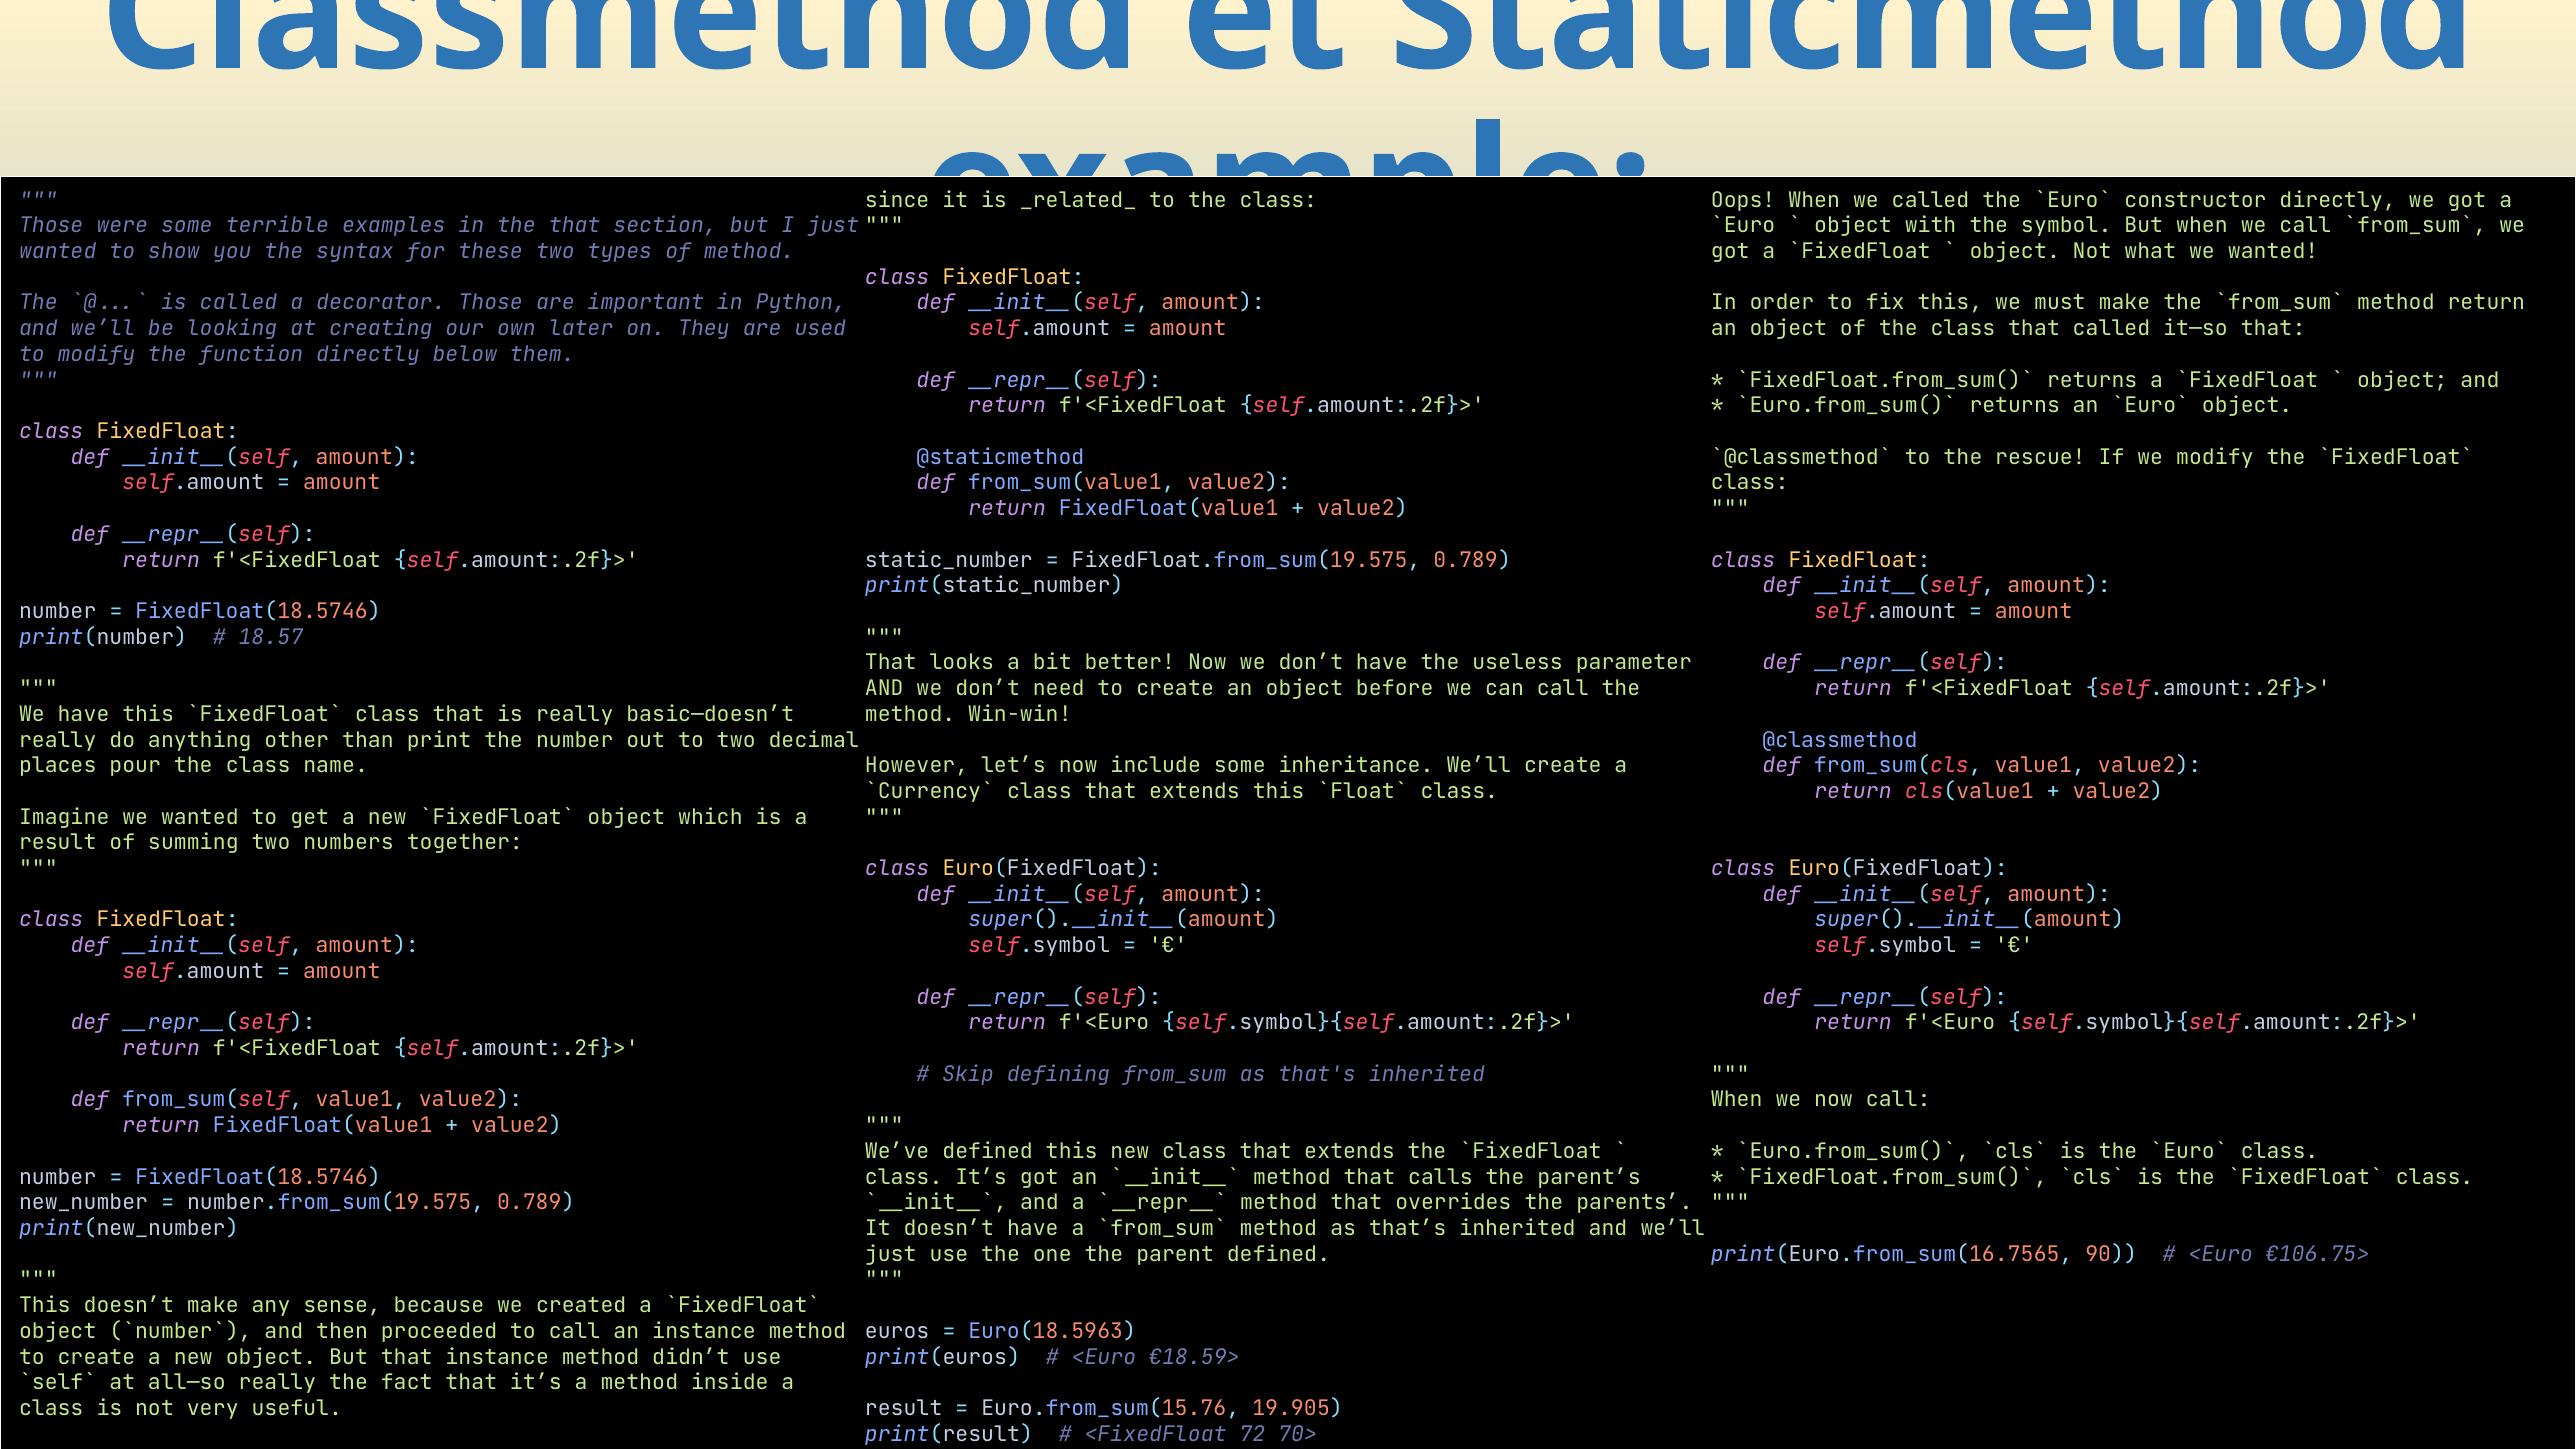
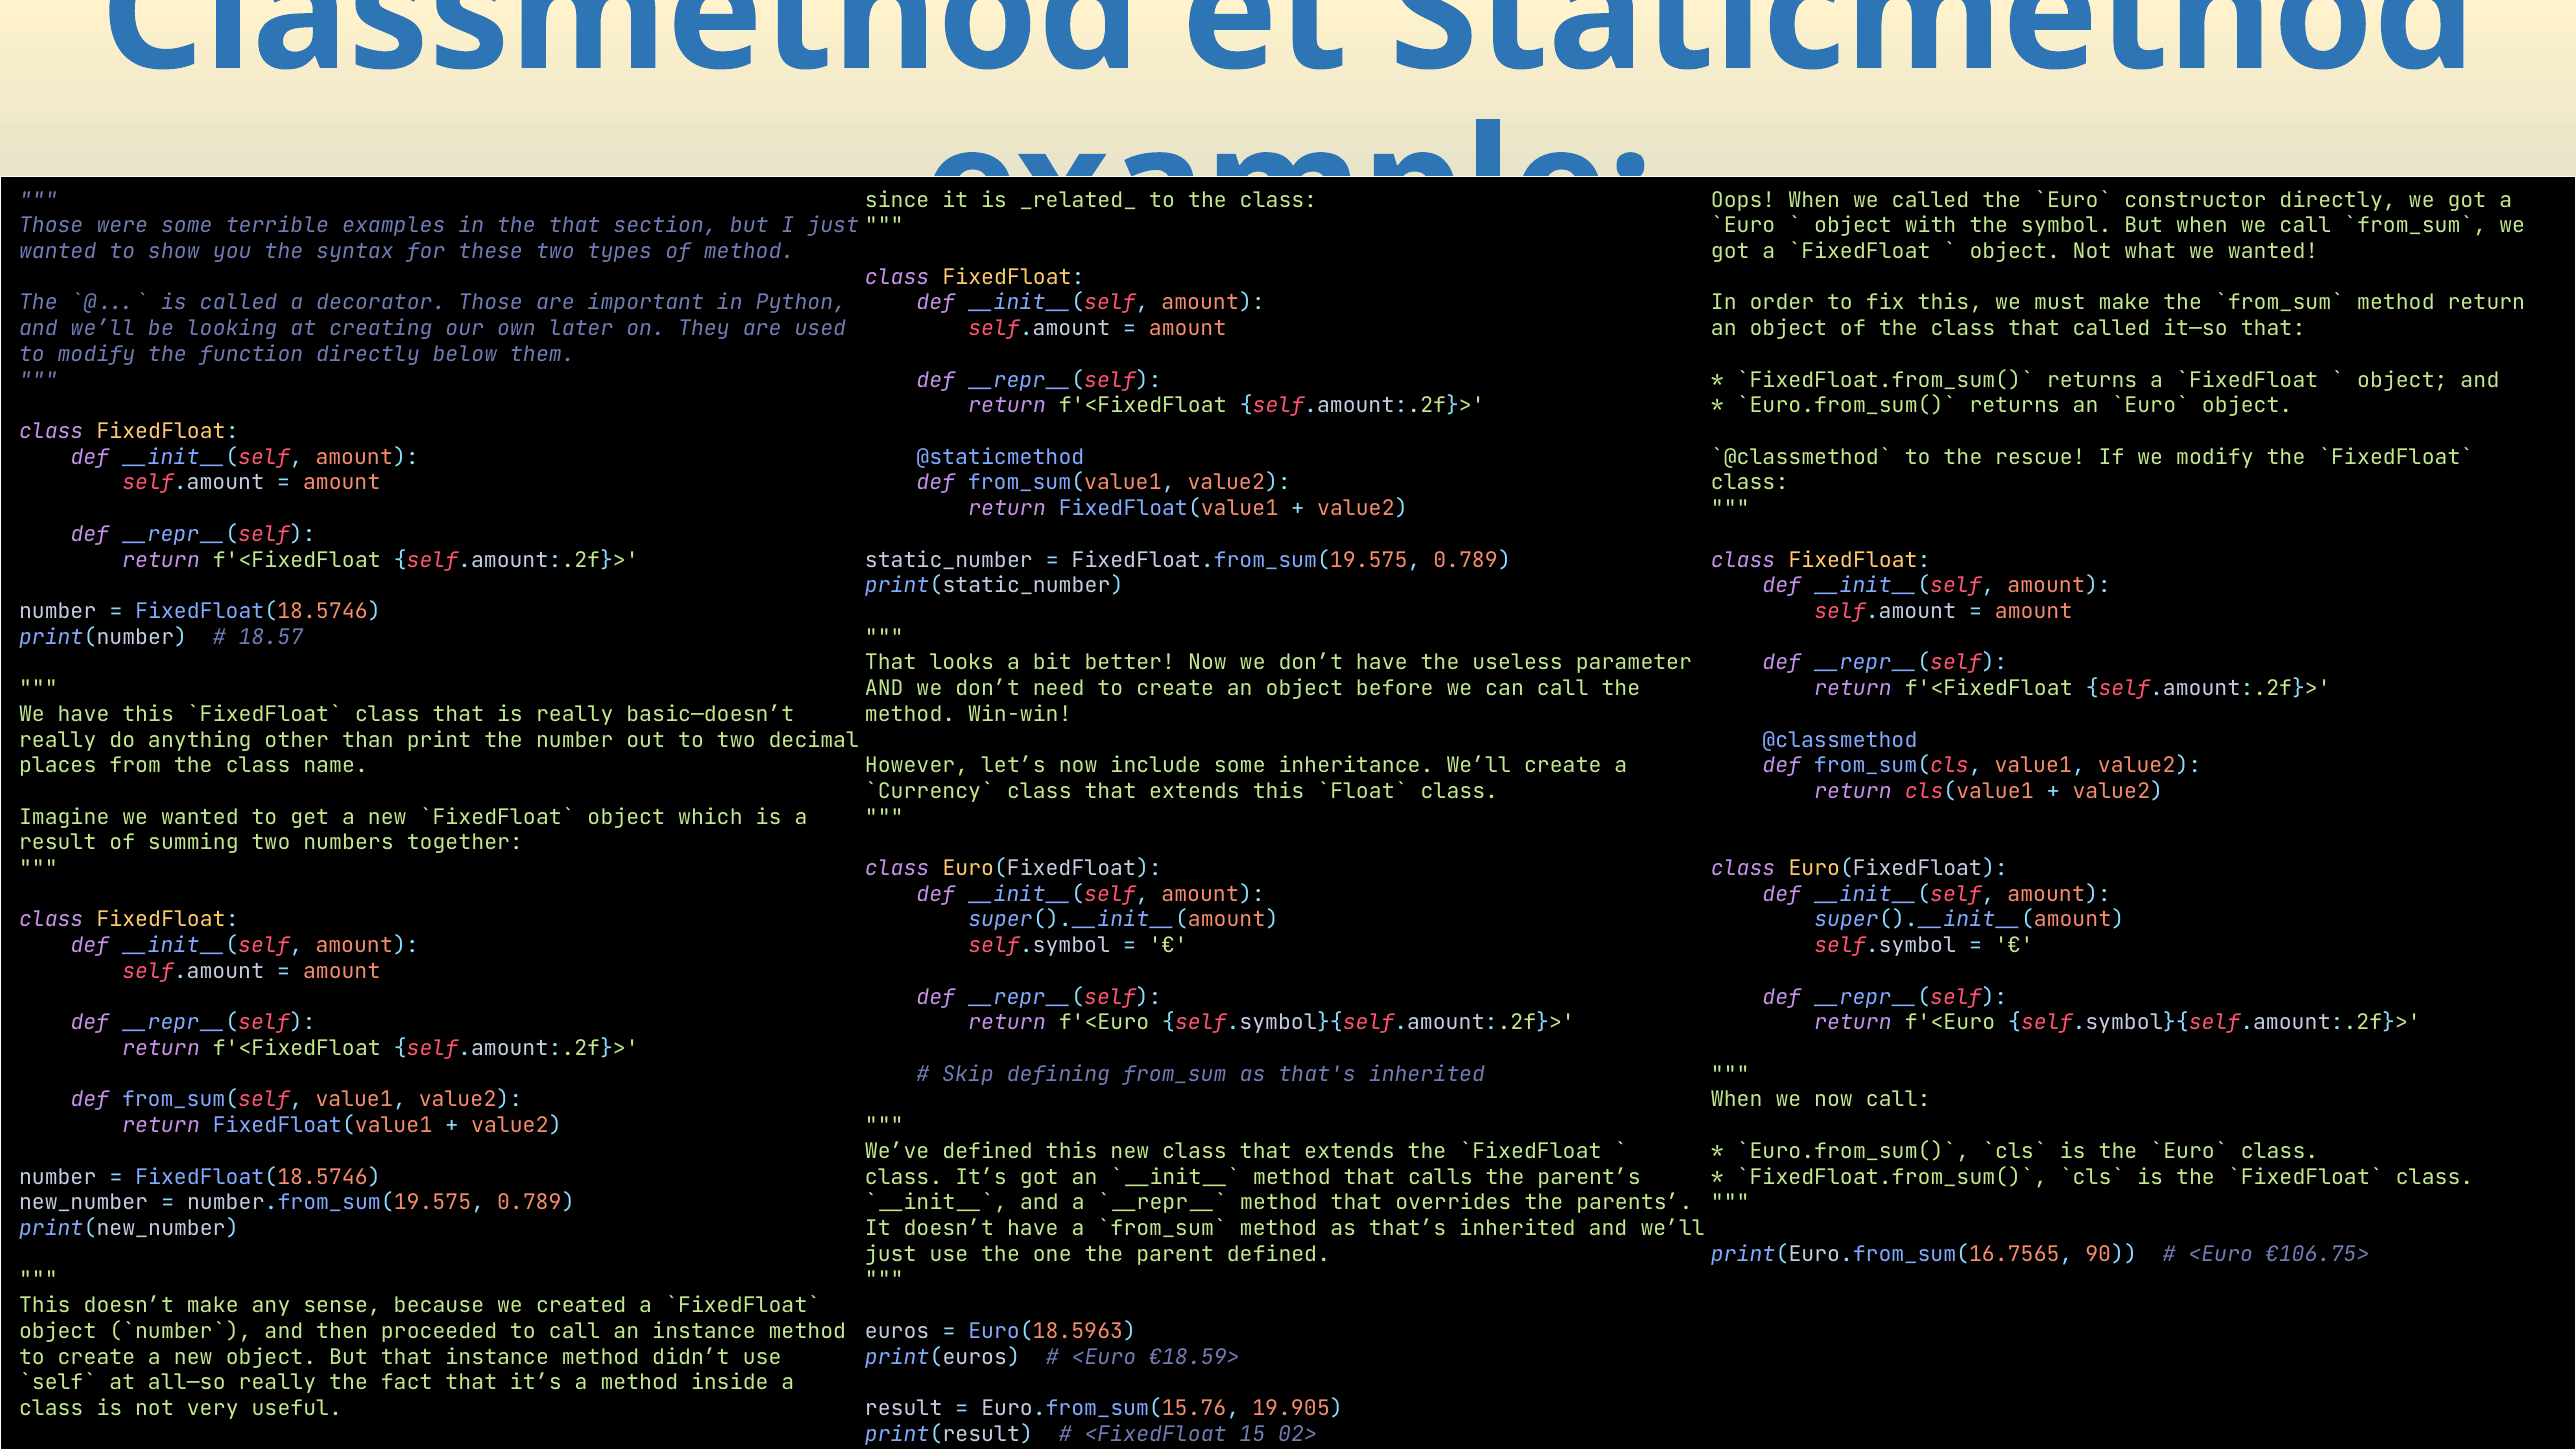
pour: pour -> from
72.70>: 72.70> -> 15.02>
